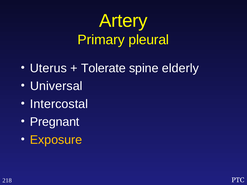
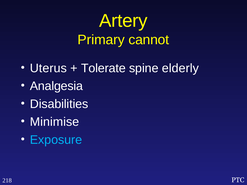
pleural: pleural -> cannot
Universal: Universal -> Analgesia
Intercostal: Intercostal -> Disabilities
Pregnant: Pregnant -> Minimise
Exposure colour: yellow -> light blue
